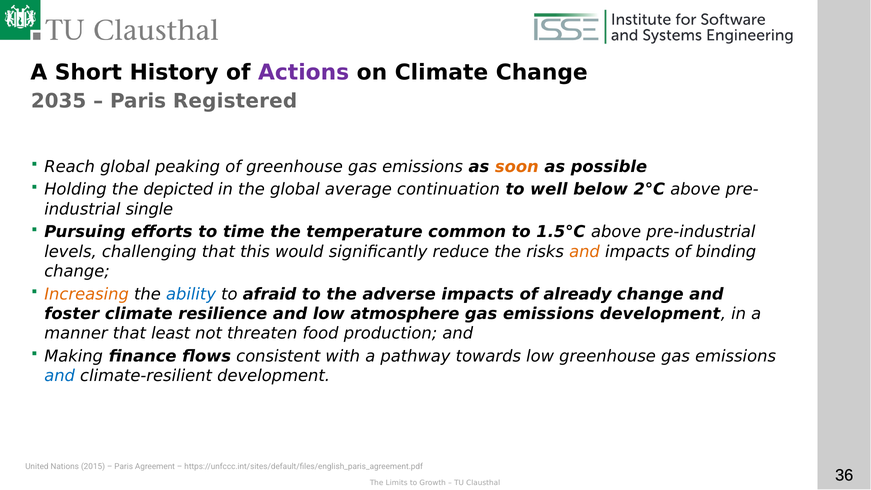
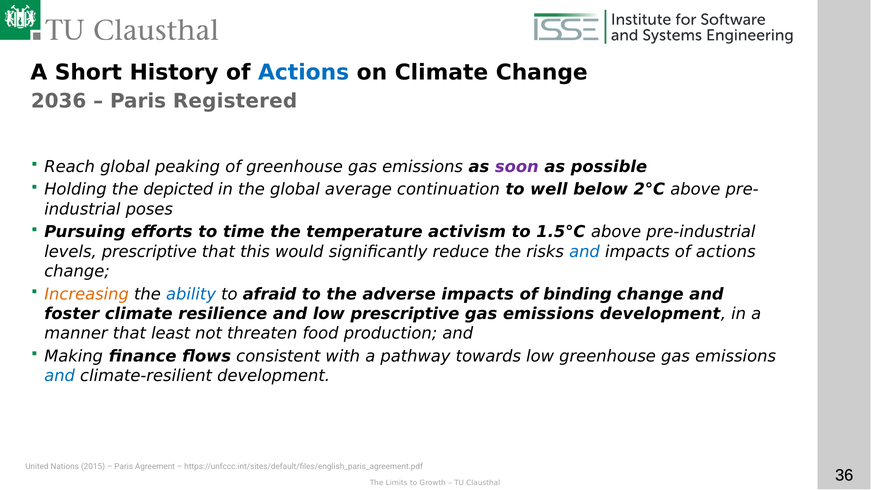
Actions at (304, 72) colour: purple -> blue
2035: 2035 -> 2036
soon colour: orange -> purple
single: single -> poses
common: common -> activism
levels challenging: challenging -> prescriptive
and at (584, 252) colour: orange -> blue
impacts of binding: binding -> actions
already: already -> binding
low atmosphere: atmosphere -> prescriptive
